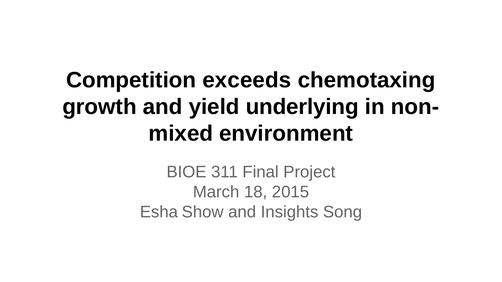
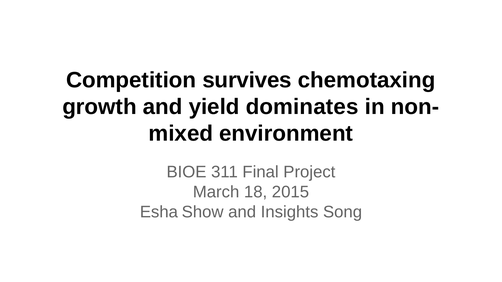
exceeds: exceeds -> survives
underlying: underlying -> dominates
